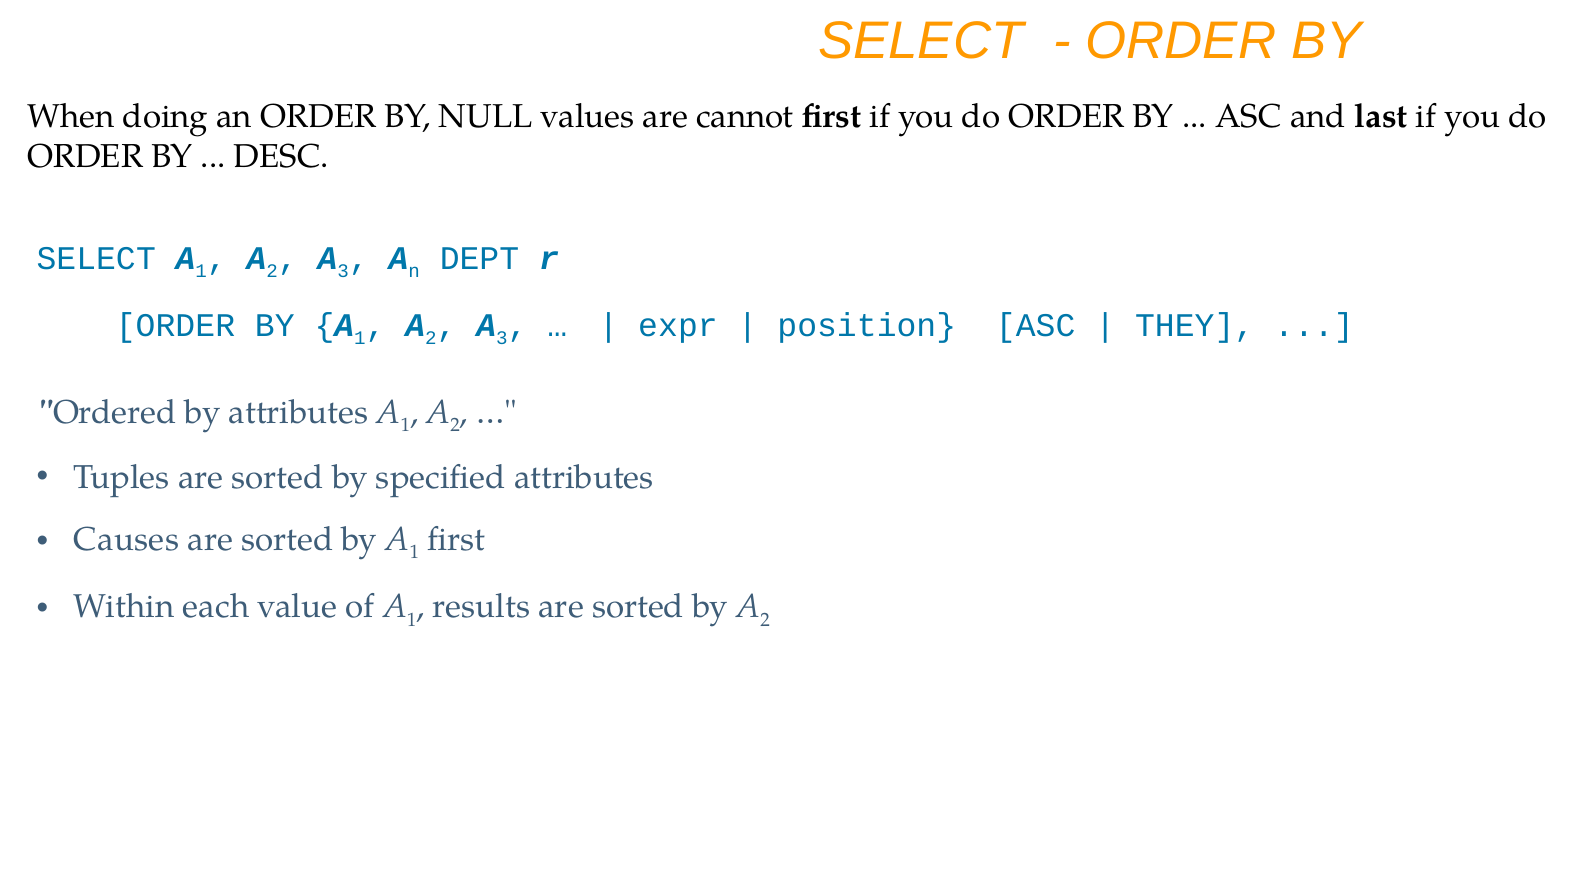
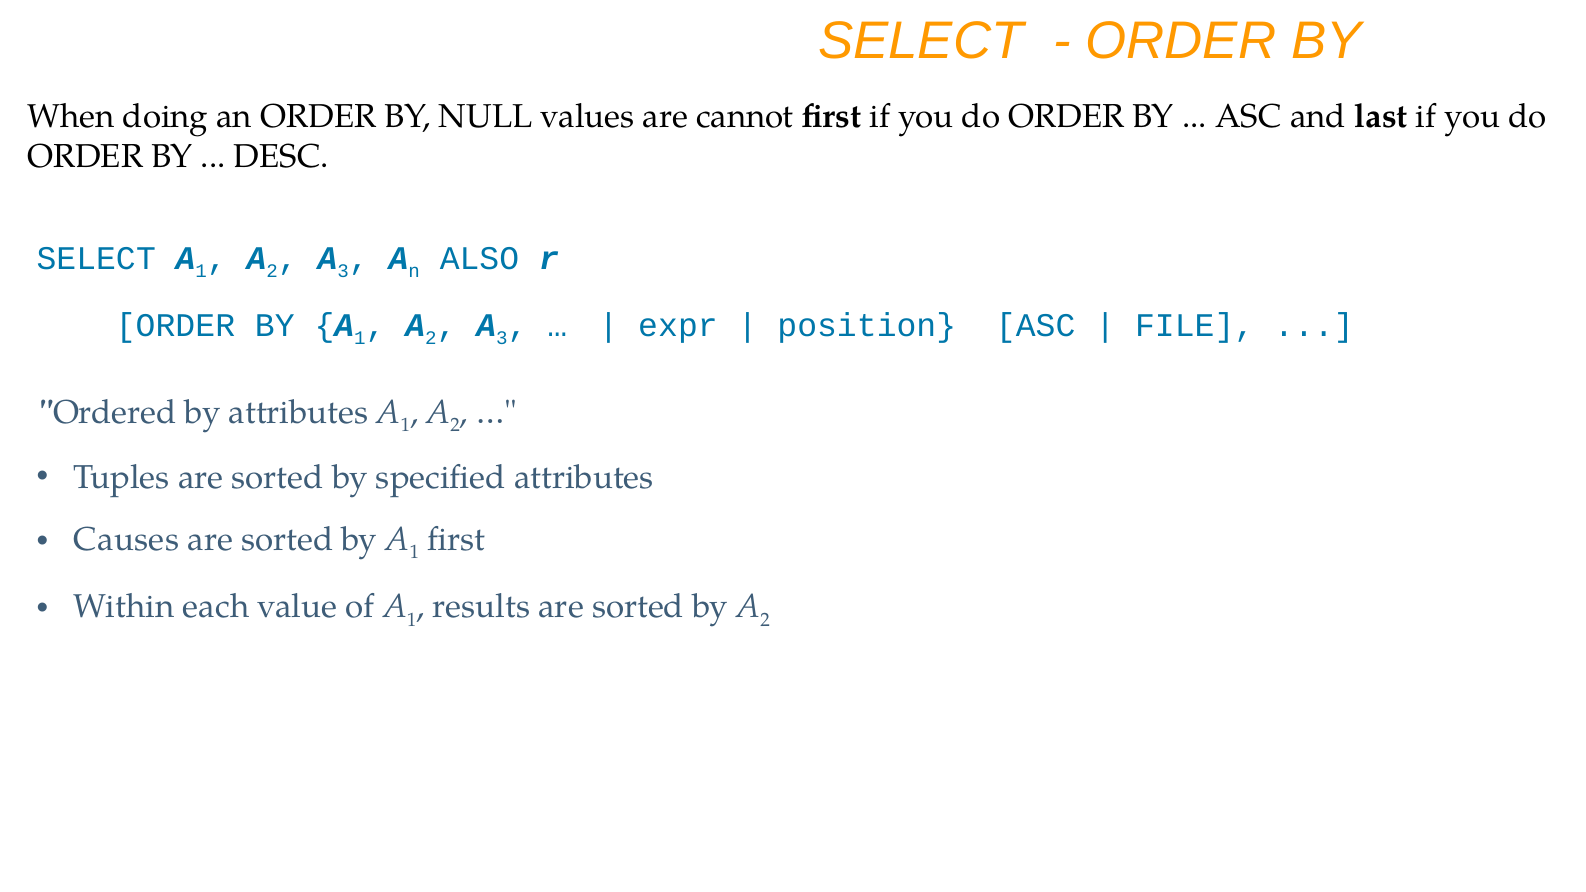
DEPT: DEPT -> ALSO
THEY: THEY -> FILE
